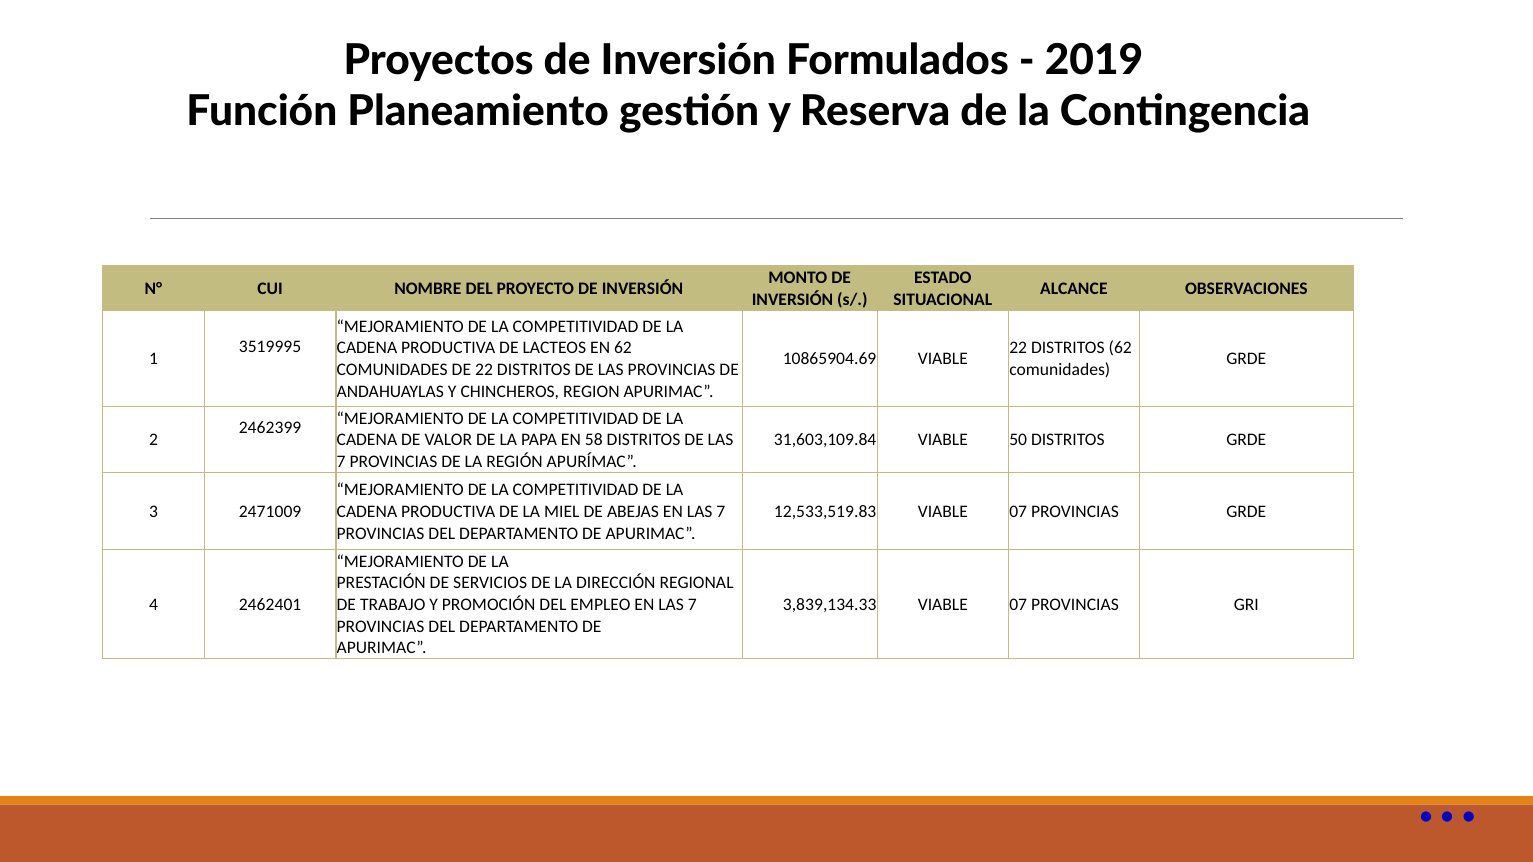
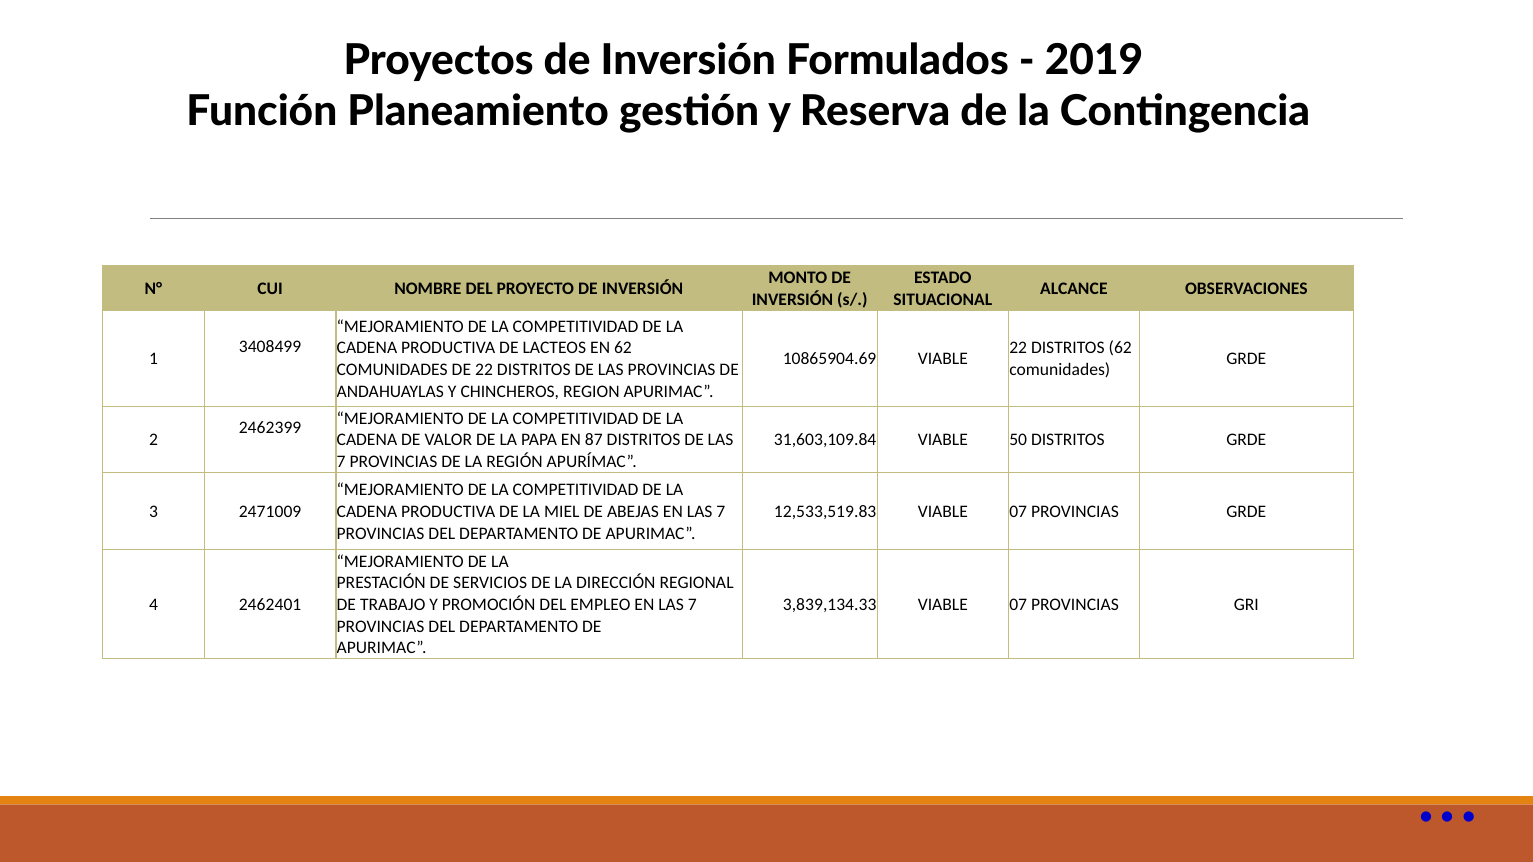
3519995: 3519995 -> 3408499
58: 58 -> 87
